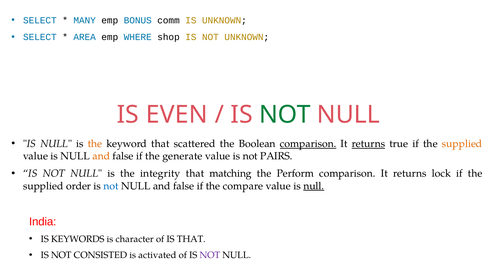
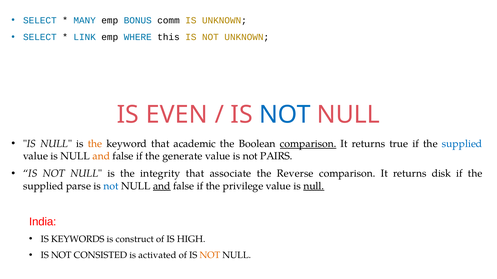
AREA: AREA -> LINK
shop: shop -> this
NOT at (285, 115) colour: green -> blue
scattered: scattered -> academic
returns at (368, 144) underline: present -> none
supplied at (462, 144) colour: orange -> blue
matching: matching -> associate
Perform: Perform -> Reverse
lock: lock -> disk
order: order -> parse
and at (162, 186) underline: none -> present
compare: compare -> privilege
character: character -> construct
IS THAT: THAT -> HIGH
NOT at (210, 256) colour: purple -> orange
